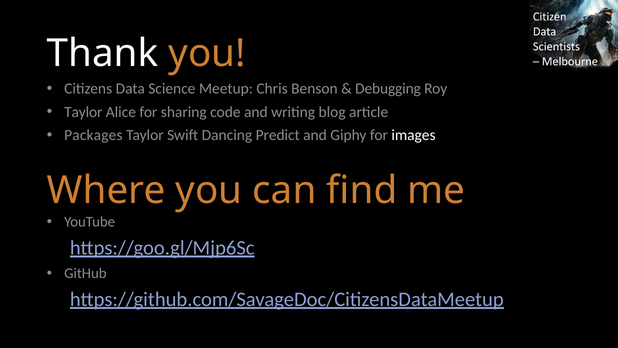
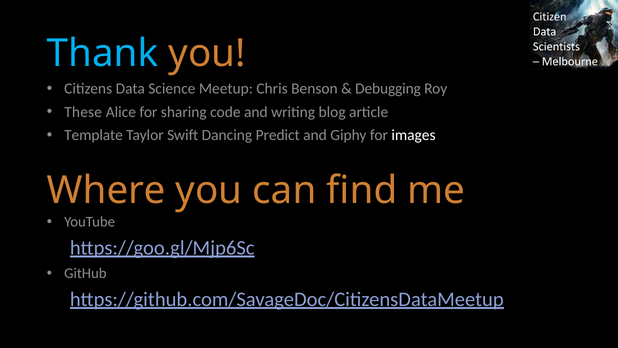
Thank colour: white -> light blue
Taylor at (83, 112): Taylor -> These
Packages: Packages -> Template
